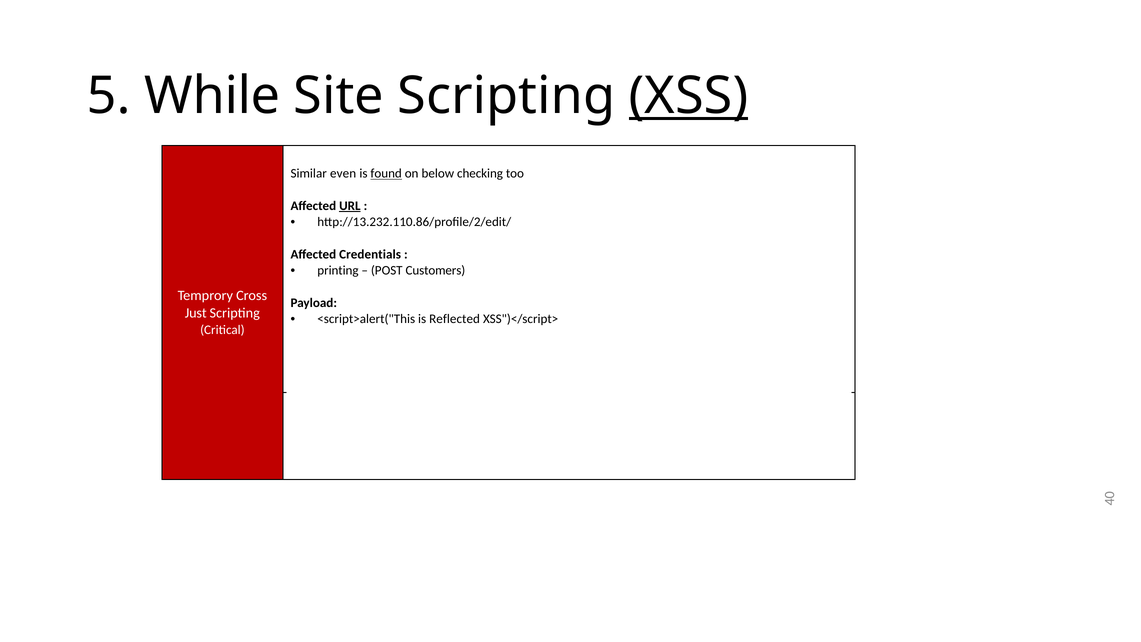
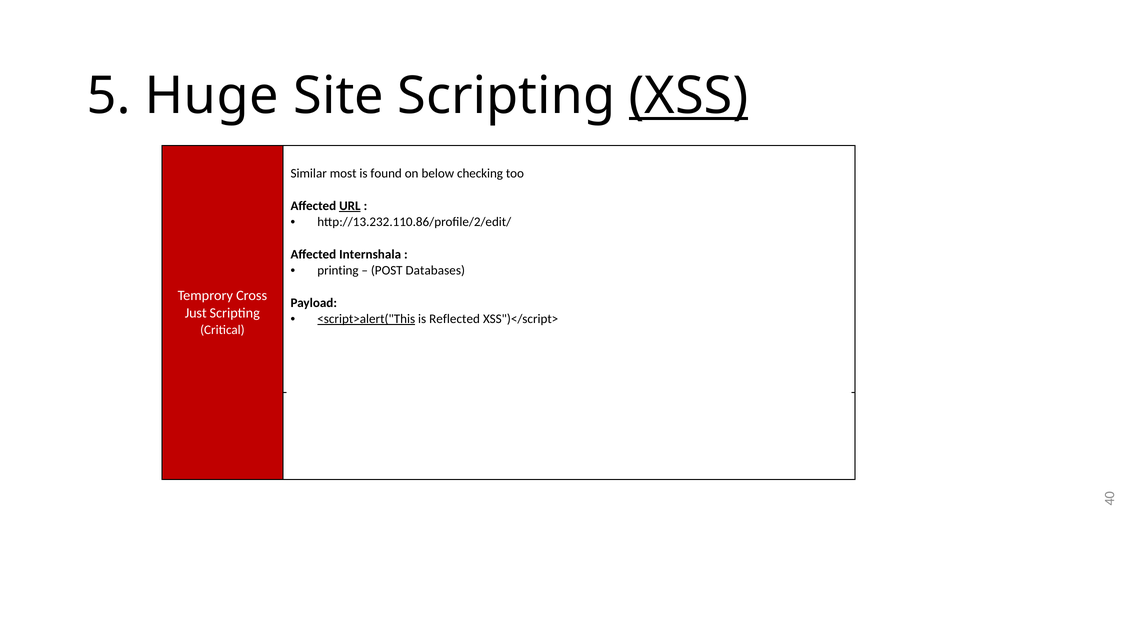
While: While -> Huge
even: even -> most
found underline: present -> none
Credentials: Credentials -> Internshala
Customers: Customers -> Databases
<script>alert("This underline: none -> present
